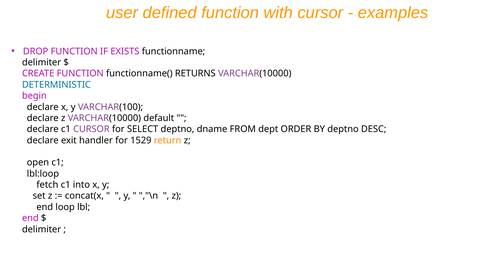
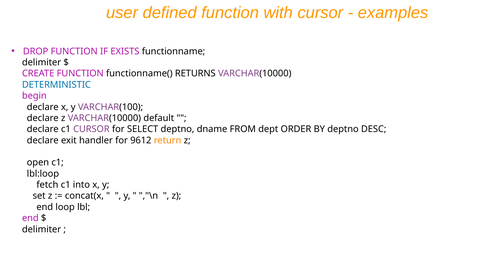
1529: 1529 -> 9612
